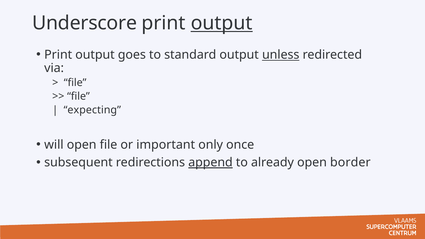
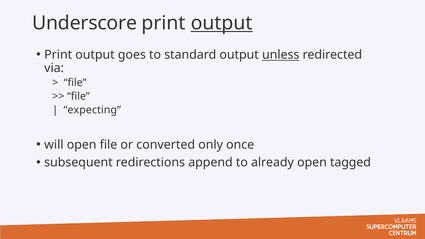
important: important -> converted
append underline: present -> none
border: border -> tagged
